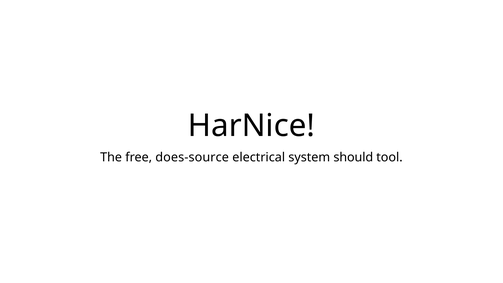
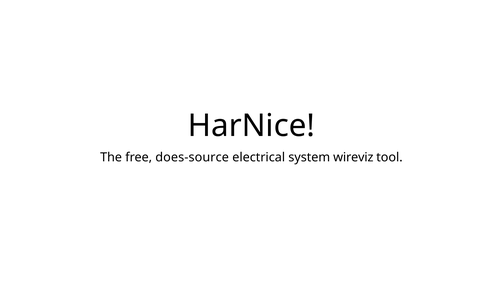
should: should -> wireviz
